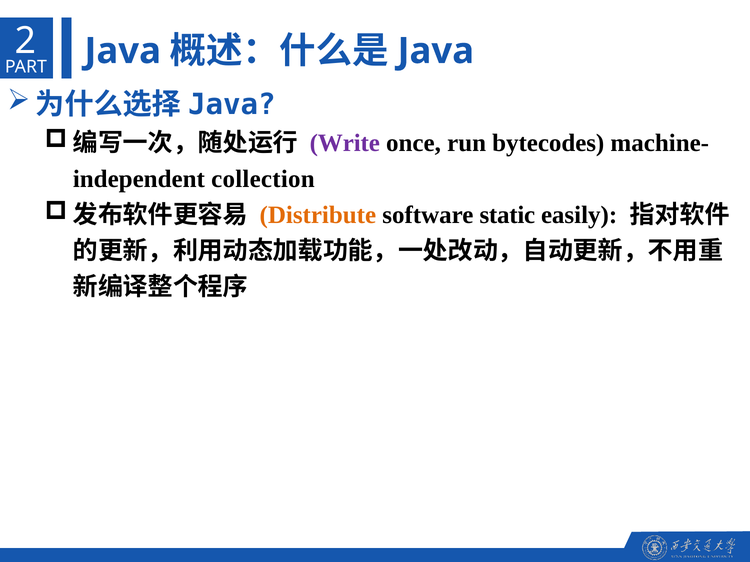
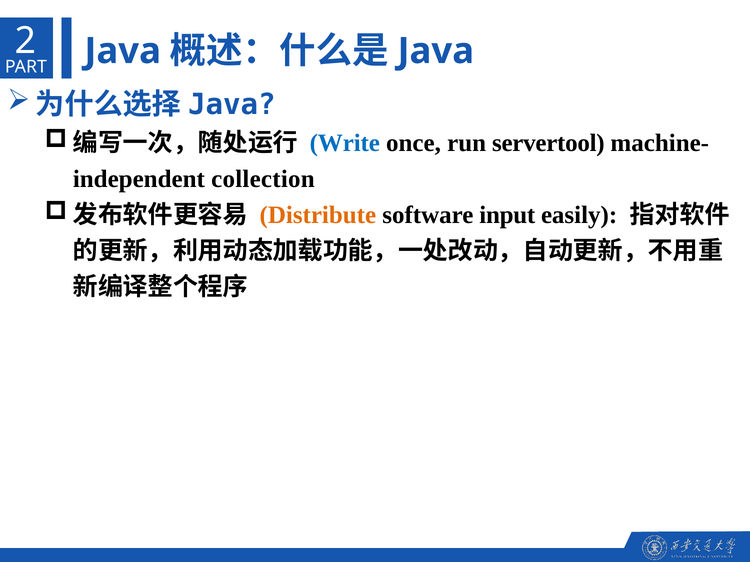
Write colour: purple -> blue
bytecodes: bytecodes -> servertool
static: static -> input
